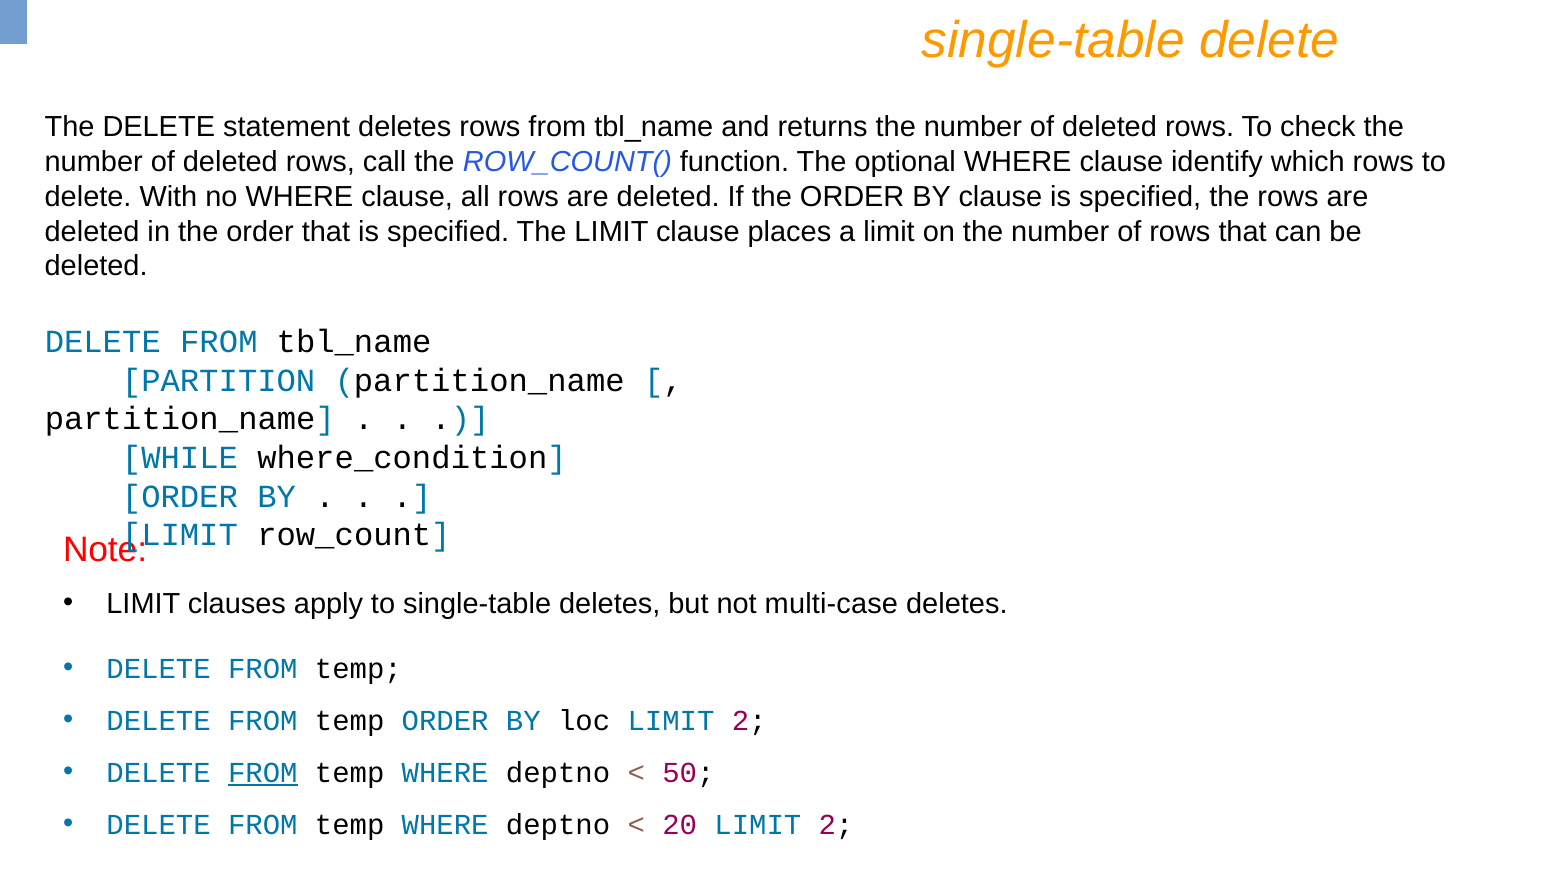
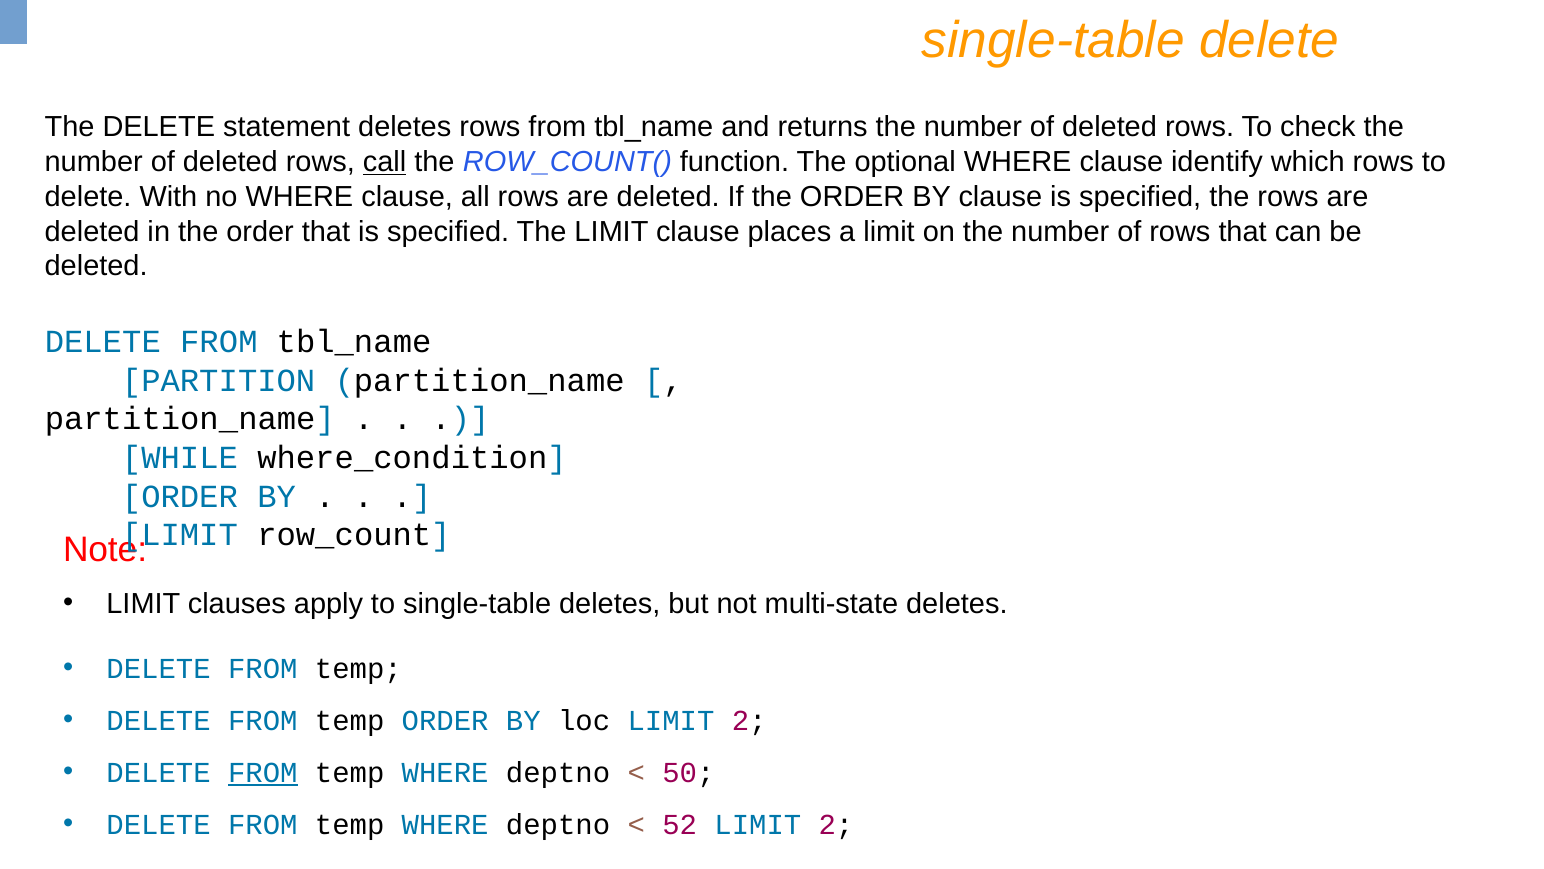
call underline: none -> present
multi-case: multi-case -> multi-state
20: 20 -> 52
